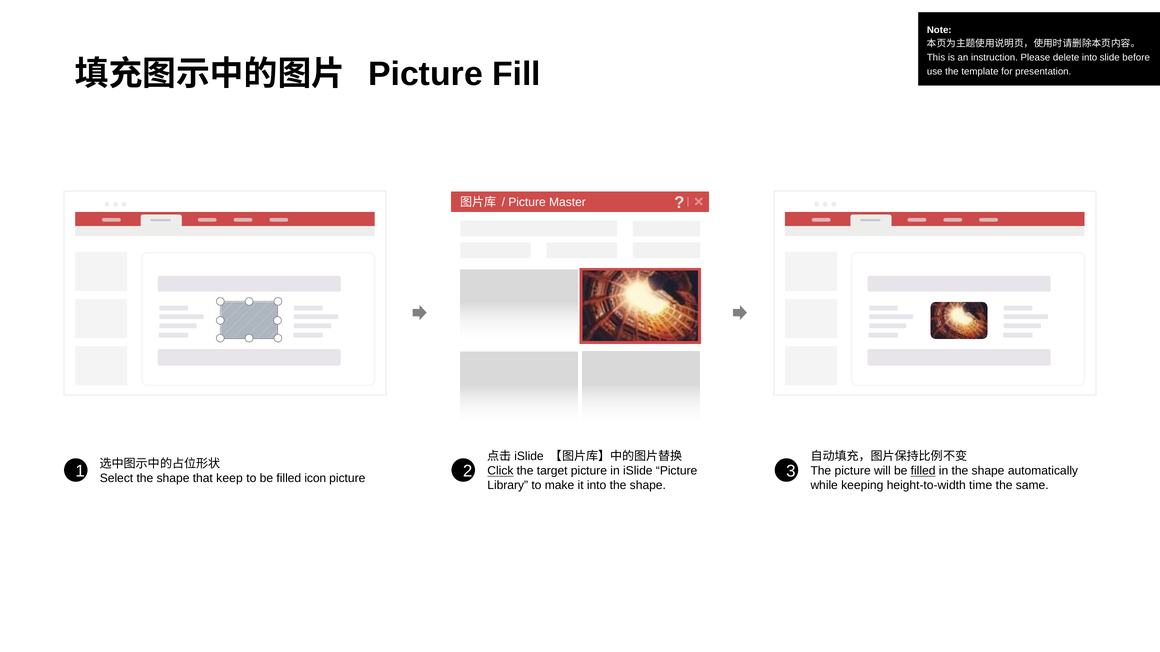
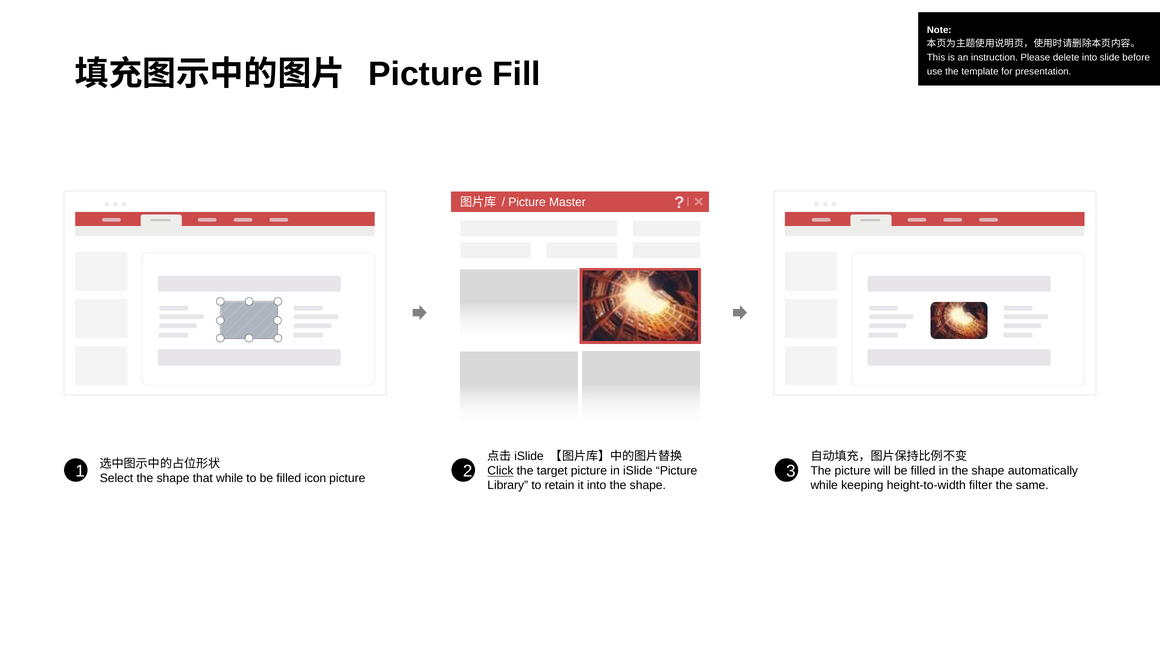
filled at (923, 471) underline: present -> none
that keep: keep -> while
make: make -> retain
time: time -> filter
